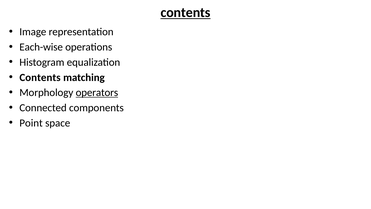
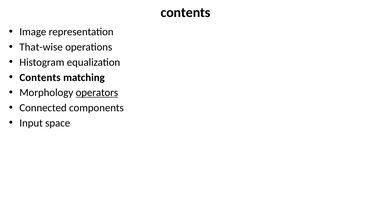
contents at (186, 13) underline: present -> none
Each-wise: Each-wise -> That-wise
Point: Point -> Input
